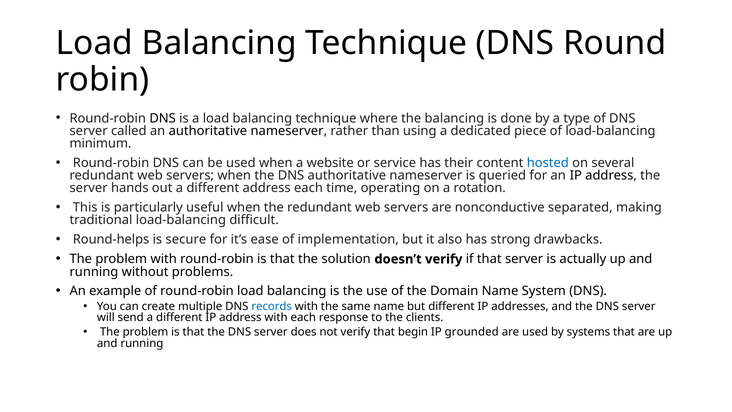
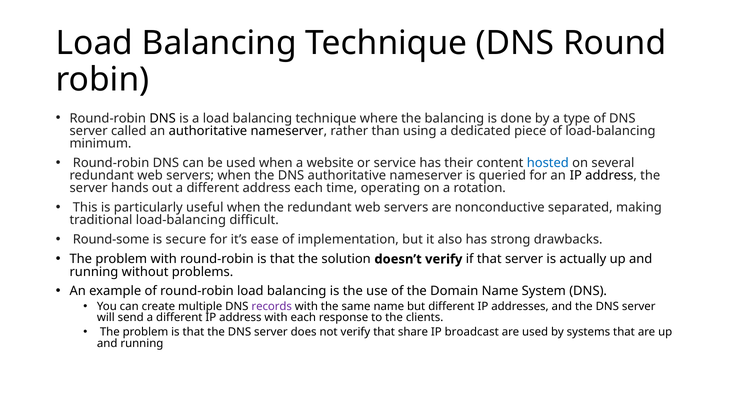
Round-helps: Round-helps -> Round-some
records colour: blue -> purple
begin: begin -> share
grounded: grounded -> broadcast
